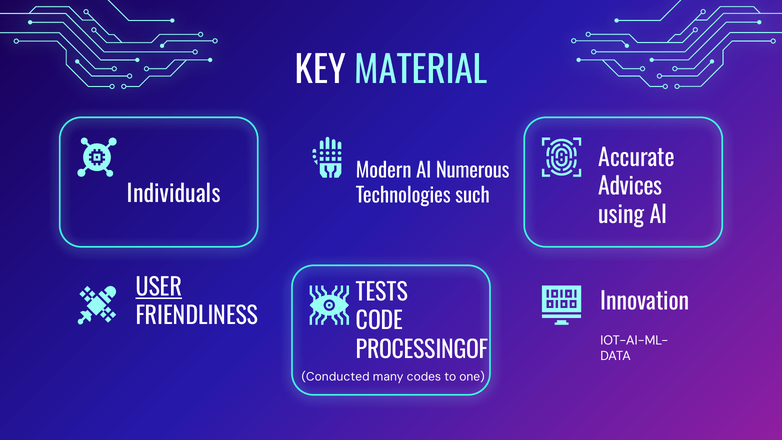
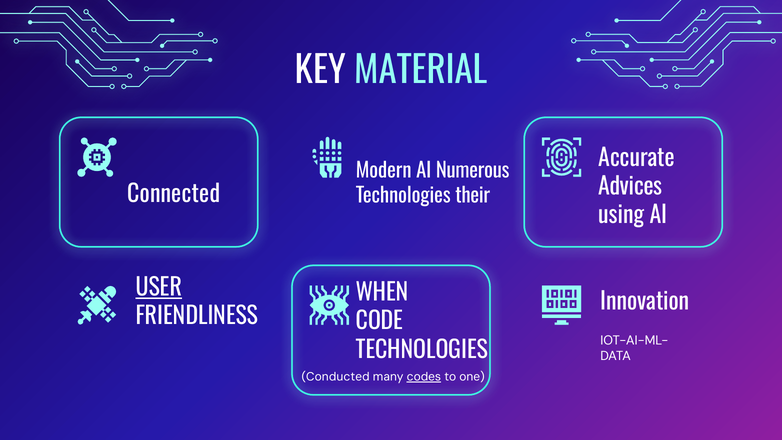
Individuals: Individuals -> Connected
such: such -> their
TESTS: TESTS -> WHEN
PROCESSINGOF at (422, 350): PROCESSINGOF -> TECHNOLOGIES
codes underline: none -> present
